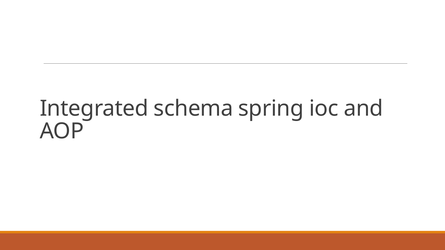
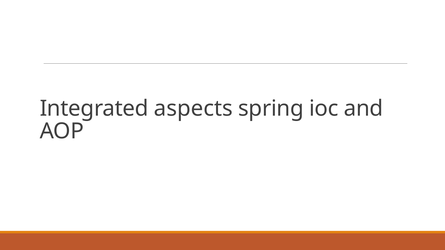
schema: schema -> aspects
